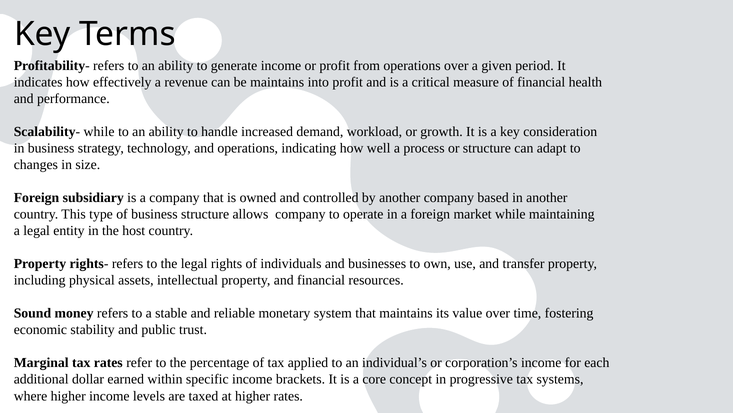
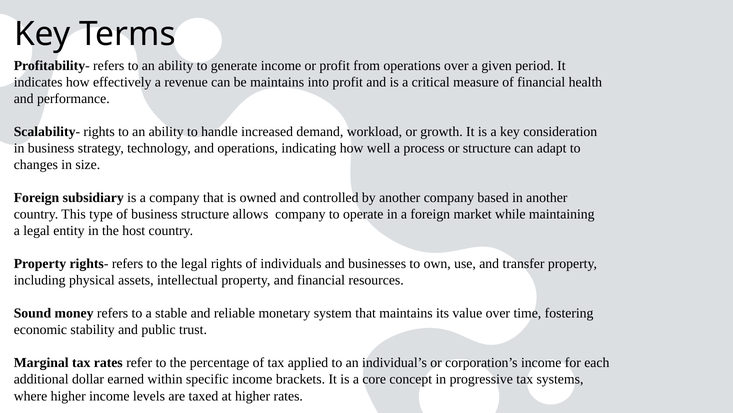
Scalability- while: while -> rights
